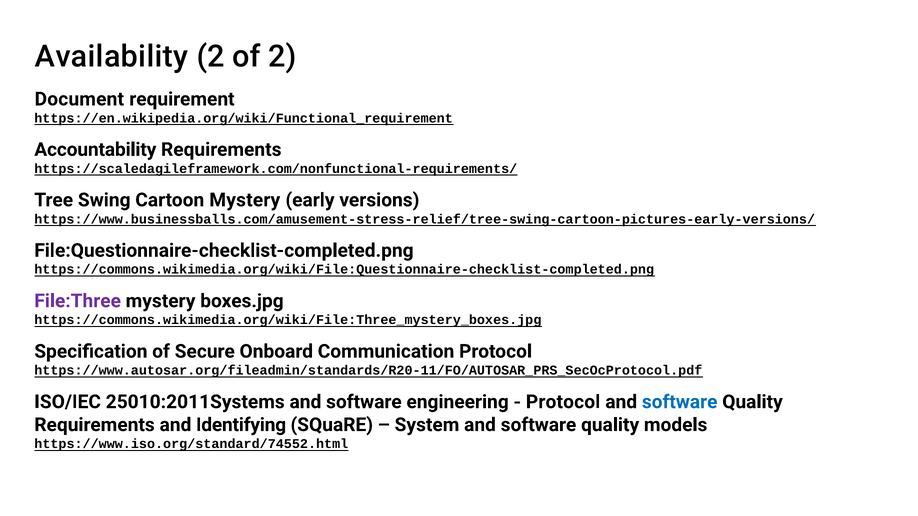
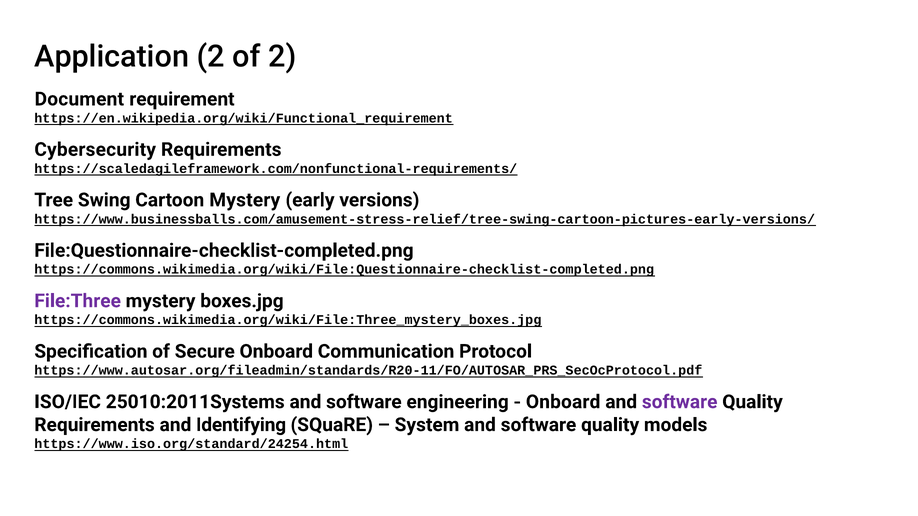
Availability: Availability -> Application
Accountability: Accountability -> Cybersecurity
Protocol at (563, 402): Protocol -> Onboard
software at (680, 402) colour: blue -> purple
https://www.iso.org/standard/74552.html: https://www.iso.org/standard/74552.html -> https://www.iso.org/standard/24254.html
